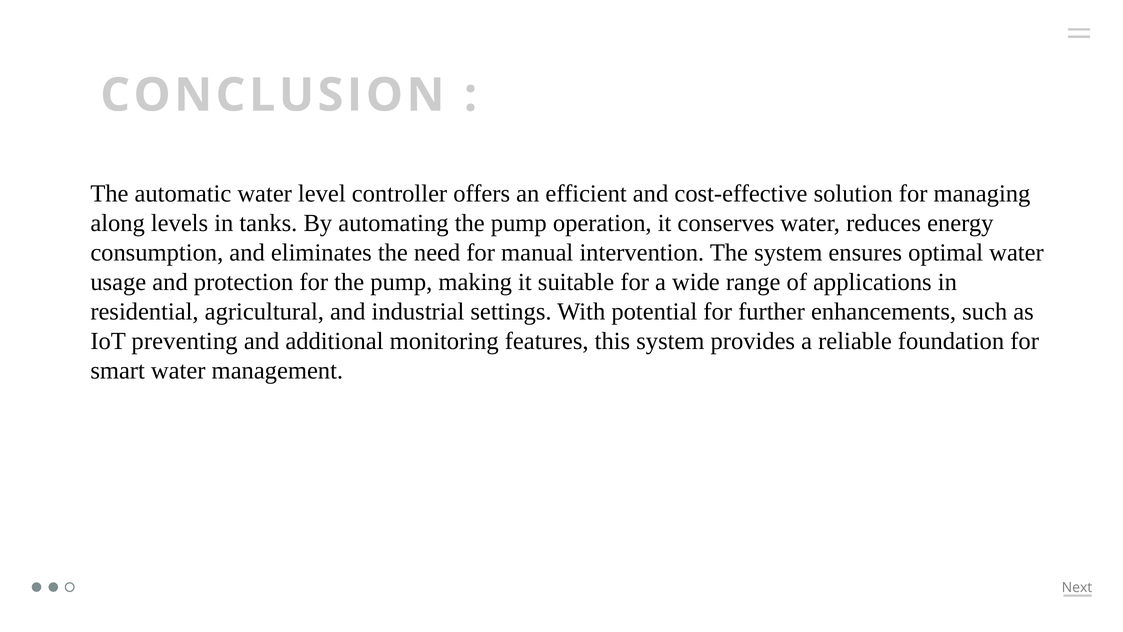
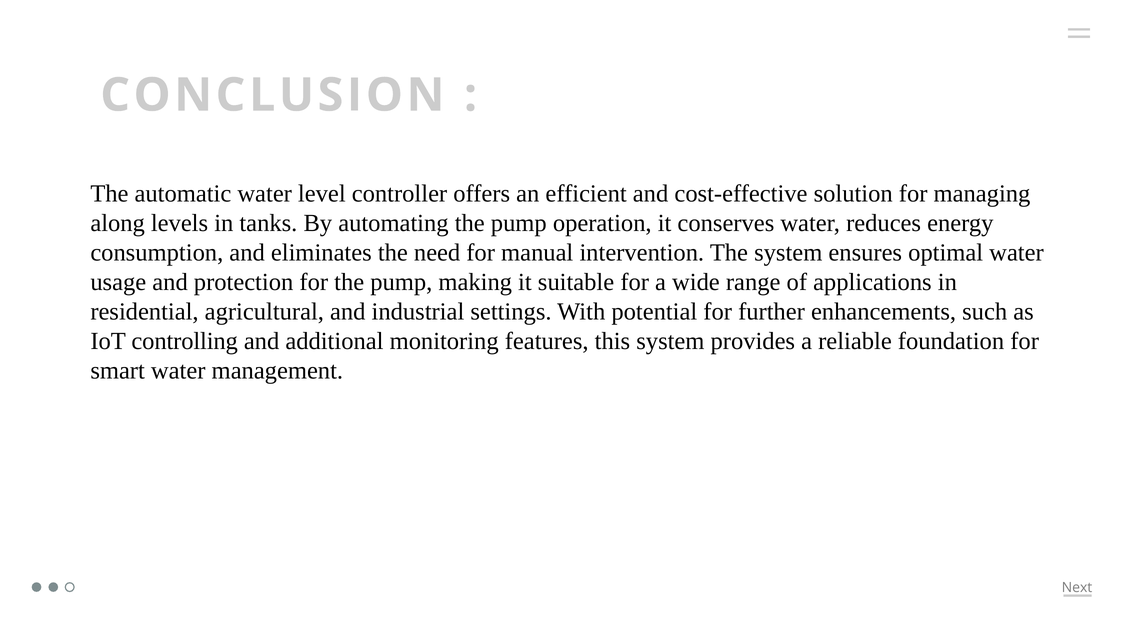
preventing: preventing -> controlling
